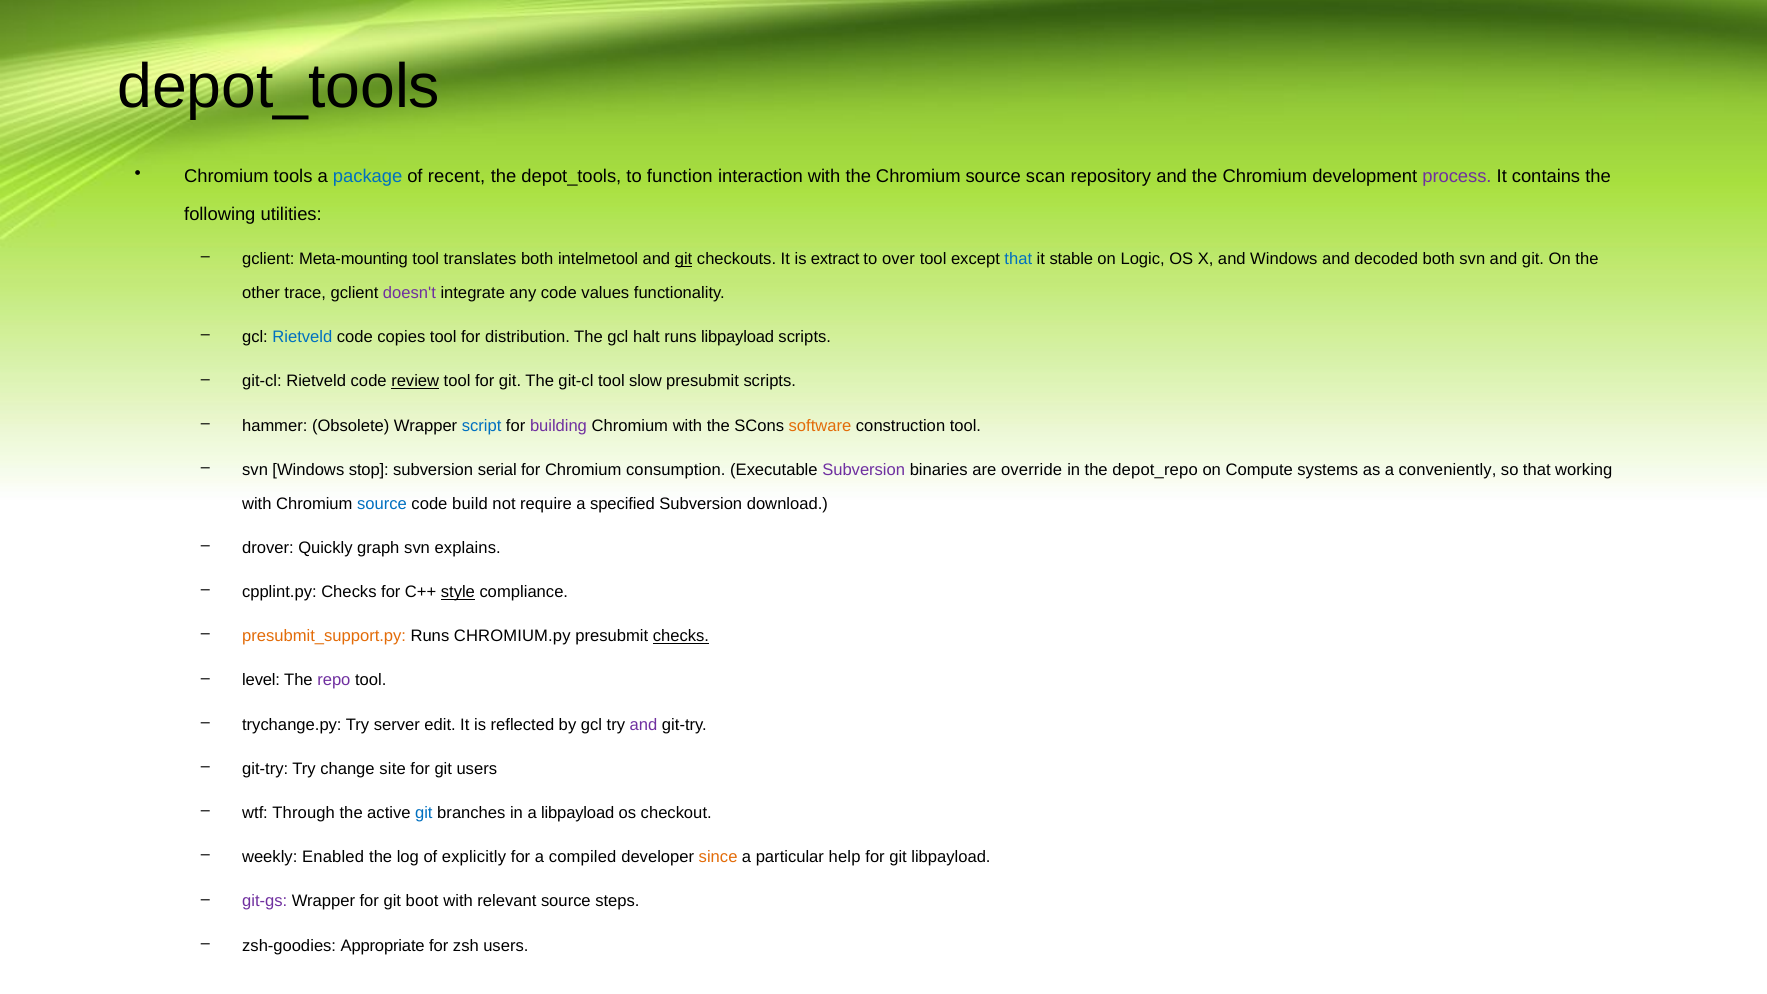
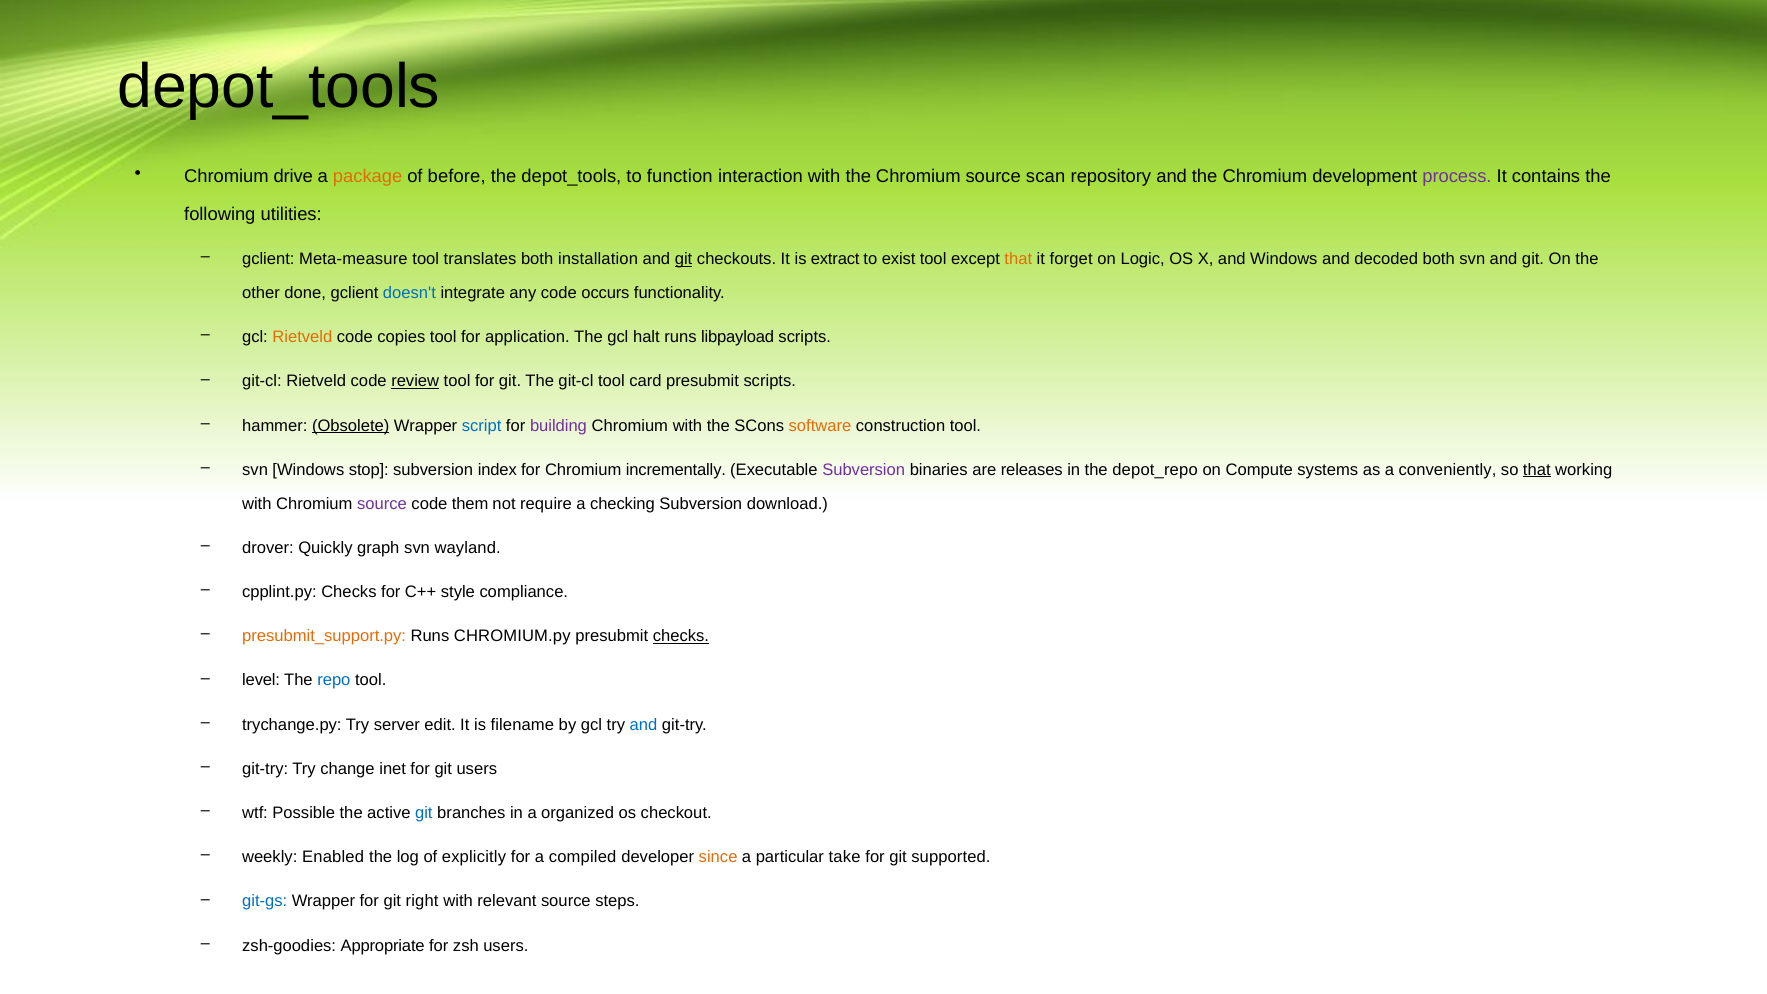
tools: tools -> drive
package colour: blue -> orange
recent: recent -> before
Meta-mounting: Meta-mounting -> Meta-measure
intelmetool: intelmetool -> installation
over: over -> exist
that at (1018, 259) colour: blue -> orange
stable: stable -> forget
trace: trace -> done
doesn't colour: purple -> blue
values: values -> occurs
Rietveld at (302, 337) colour: blue -> orange
distribution: distribution -> application
slow: slow -> card
Obsolete underline: none -> present
serial: serial -> index
consumption: consumption -> incrementally
override: override -> releases
that at (1537, 470) underline: none -> present
source at (382, 504) colour: blue -> purple
build: build -> them
specified: specified -> checking
explains: explains -> wayland
style underline: present -> none
repo colour: purple -> blue
reflected: reflected -> filename
and at (643, 725) colour: purple -> blue
site: site -> inet
Through: Through -> Possible
a libpayload: libpayload -> organized
help: help -> take
git libpayload: libpayload -> supported
git-gs colour: purple -> blue
boot: boot -> right
